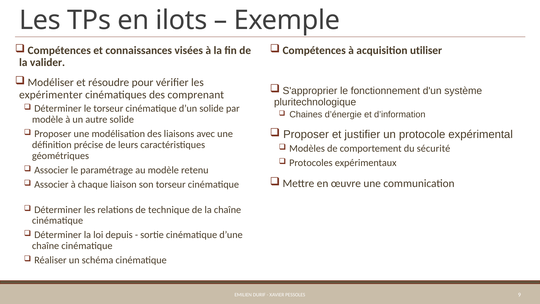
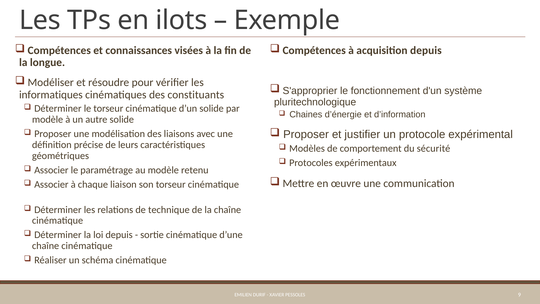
acquisition utiliser: utiliser -> depuis
valider: valider -> longue
expérimenter: expérimenter -> informatiques
comprenant: comprenant -> constituants
